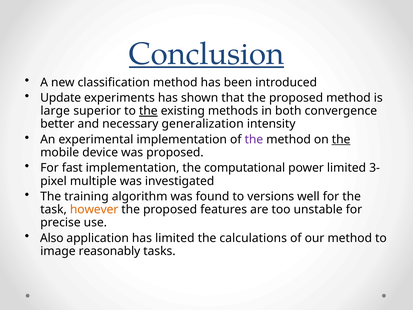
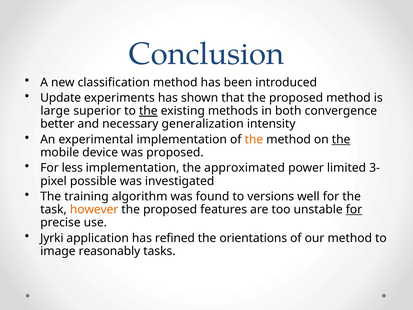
Conclusion underline: present -> none
the at (254, 139) colour: purple -> orange
fast: fast -> less
computational: computational -> approximated
multiple: multiple -> possible
for at (354, 209) underline: none -> present
Also: Also -> Jyrki
has limited: limited -> refined
calculations: calculations -> orientations
